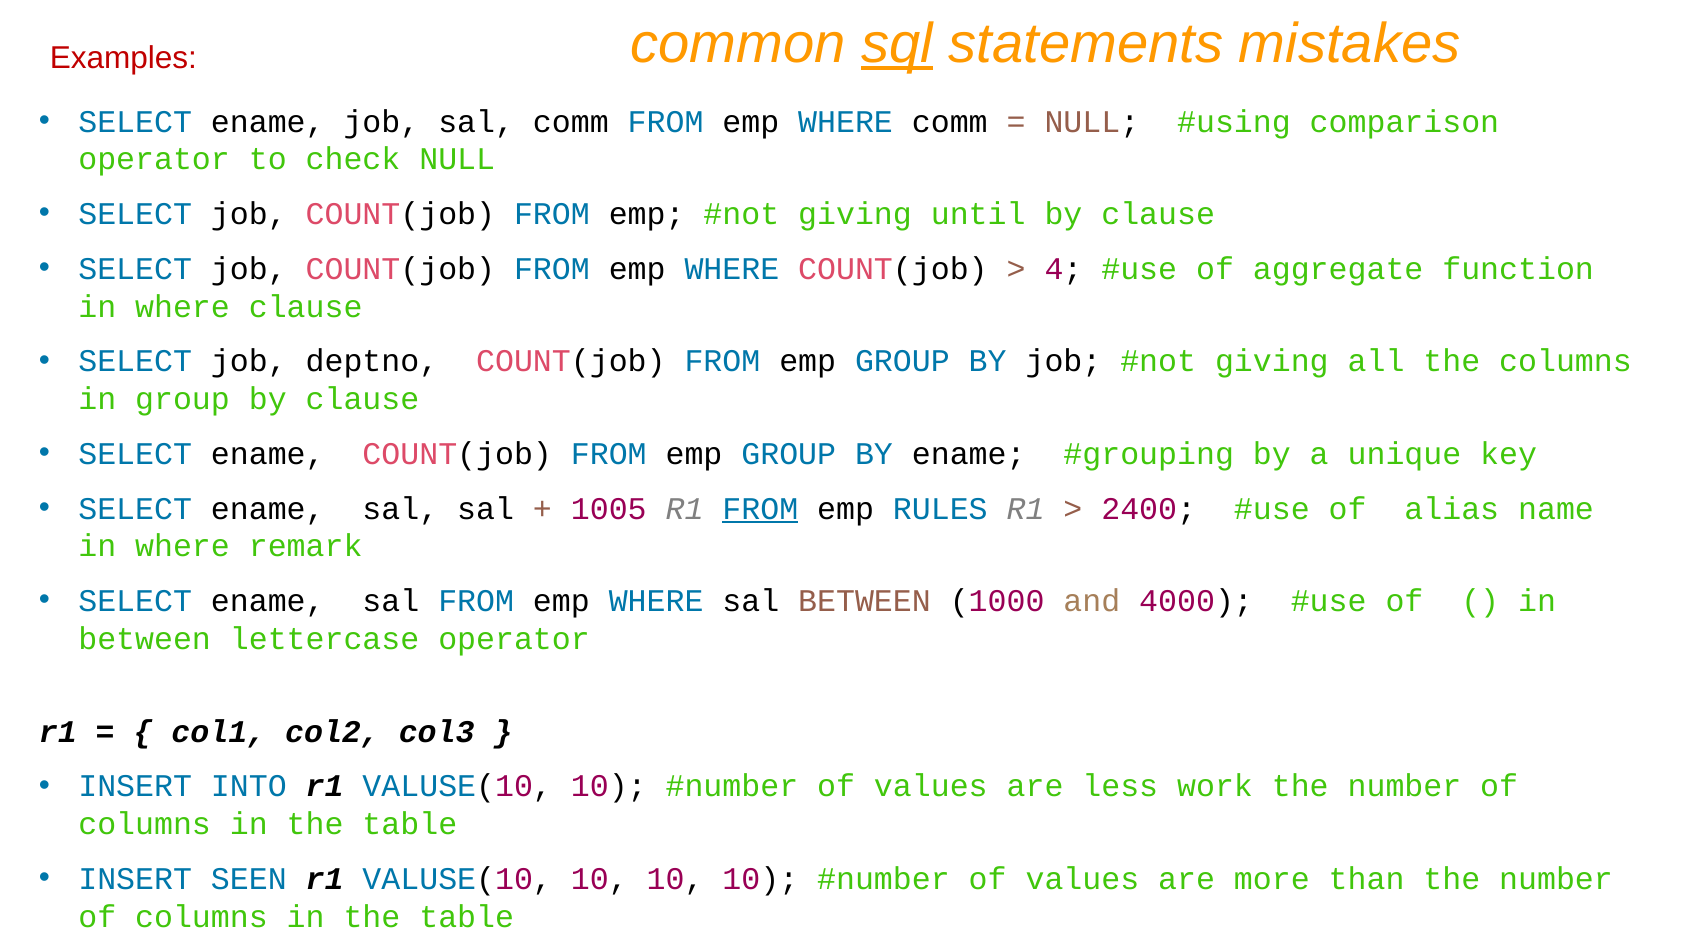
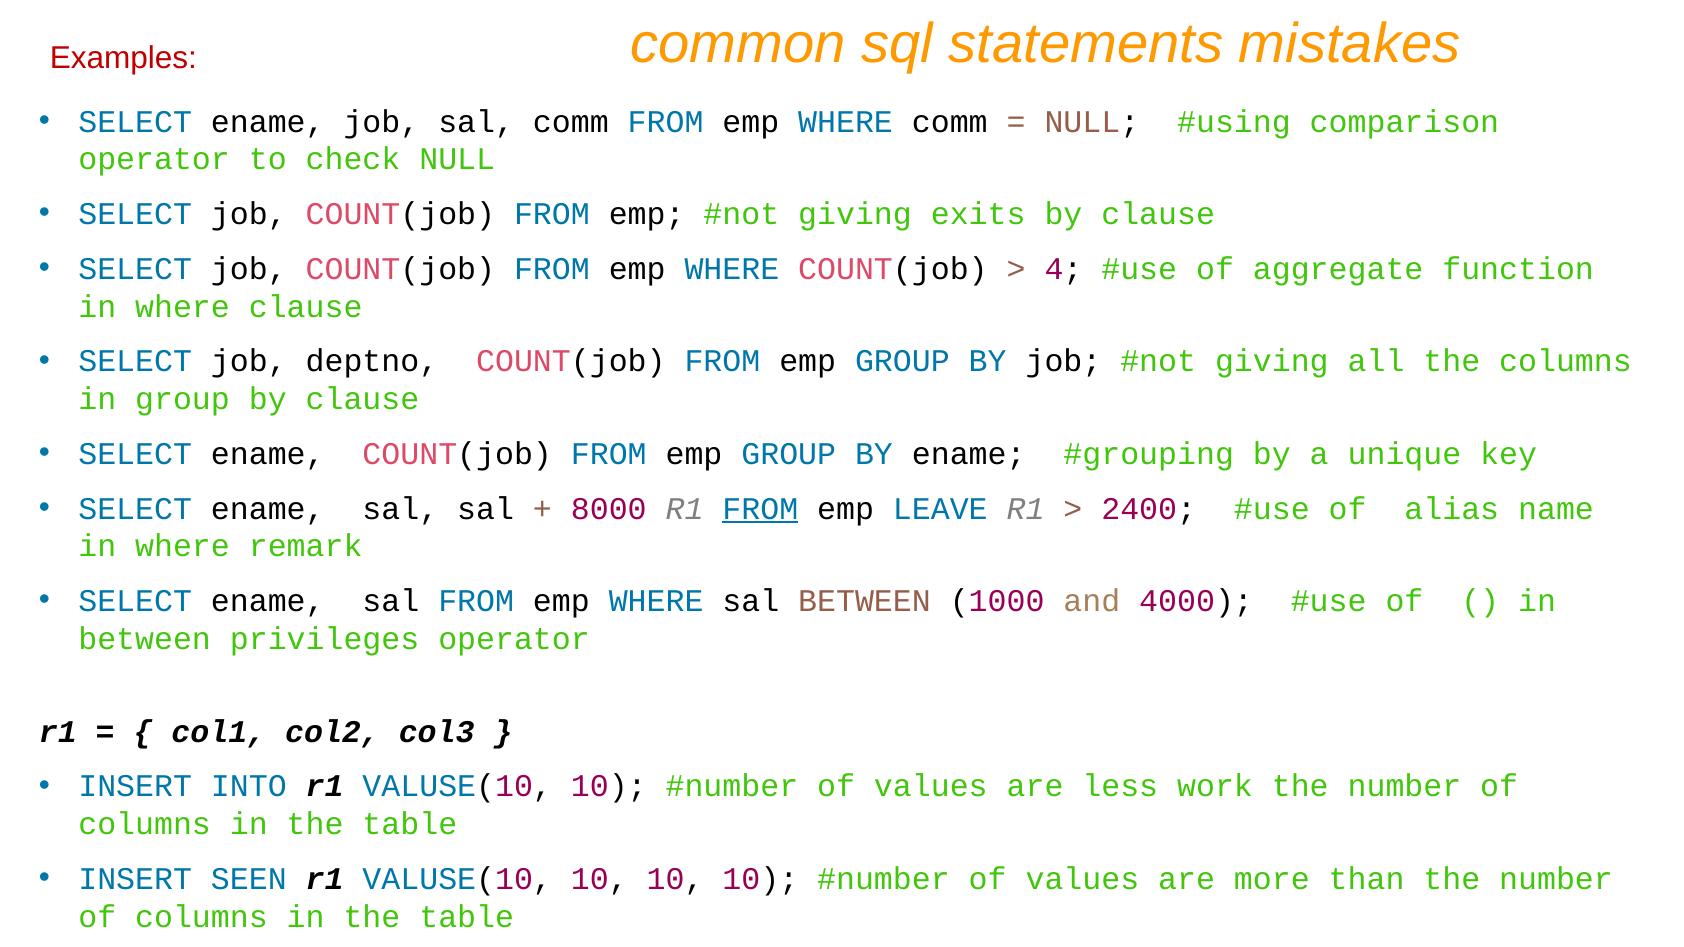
sql underline: present -> none
until: until -> exits
1005: 1005 -> 8000
RULES: RULES -> LEAVE
lettercase: lettercase -> privileges
